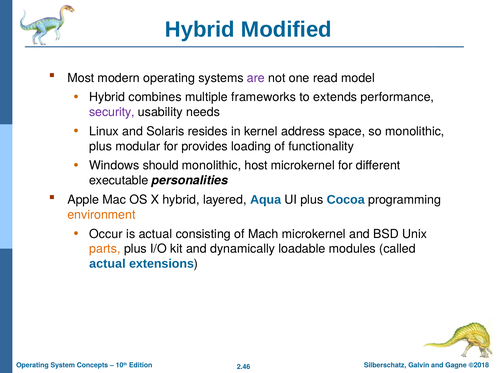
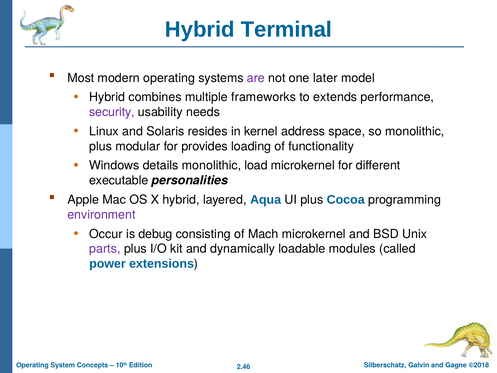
Modified: Modified -> Terminal
read: read -> later
should: should -> details
host: host -> load
environment colour: orange -> purple
is actual: actual -> debug
parts colour: orange -> purple
actual at (107, 264): actual -> power
